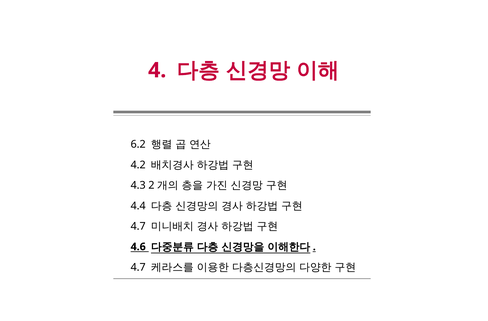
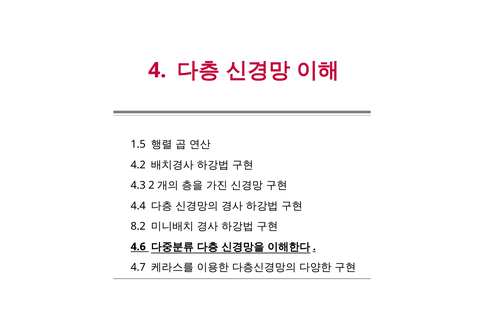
6.2: 6.2 -> 1.5
4.7 at (138, 226): 4.7 -> 8.2
